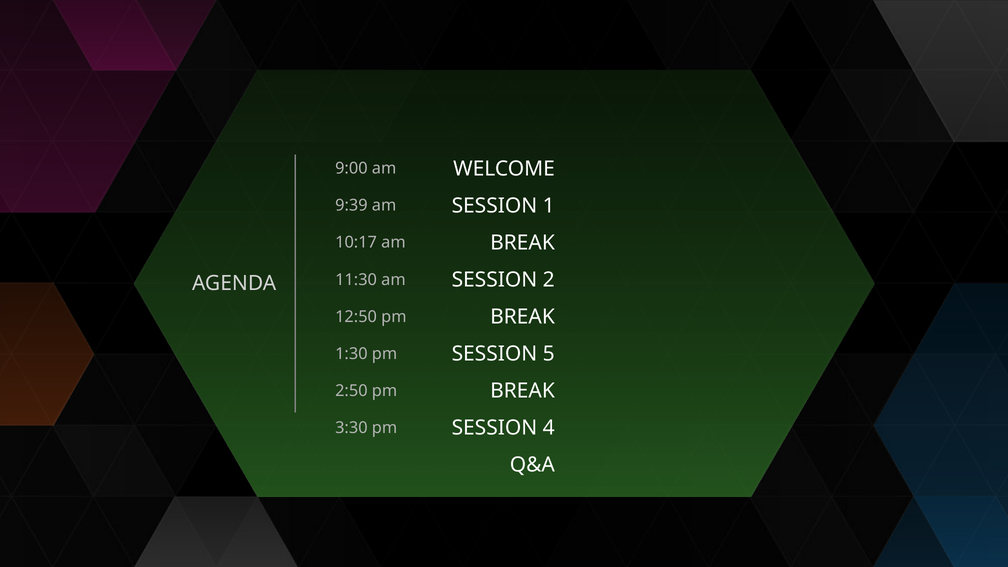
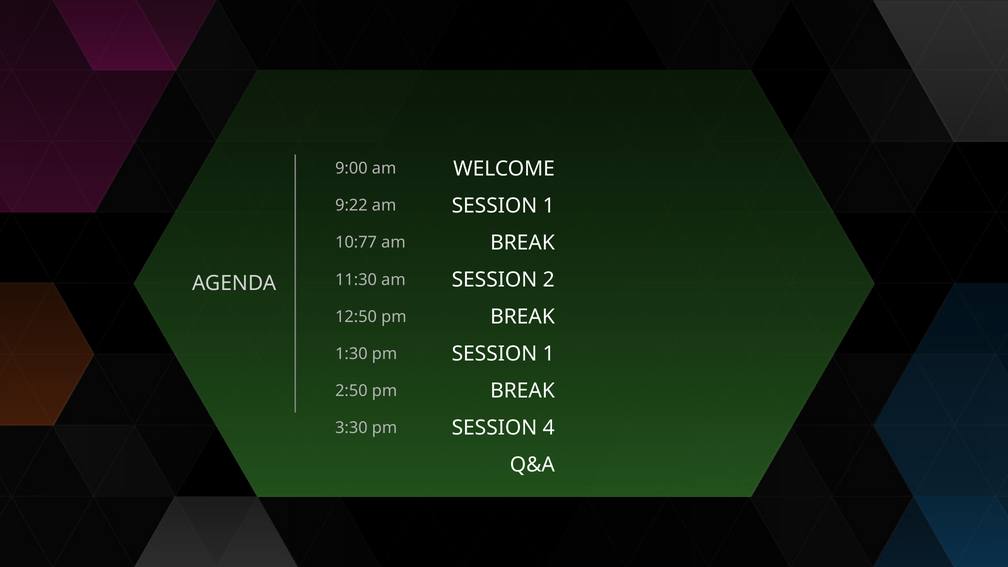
9:39: 9:39 -> 9:22
10:17: 10:17 -> 10:77
pm SESSION 5: 5 -> 1
